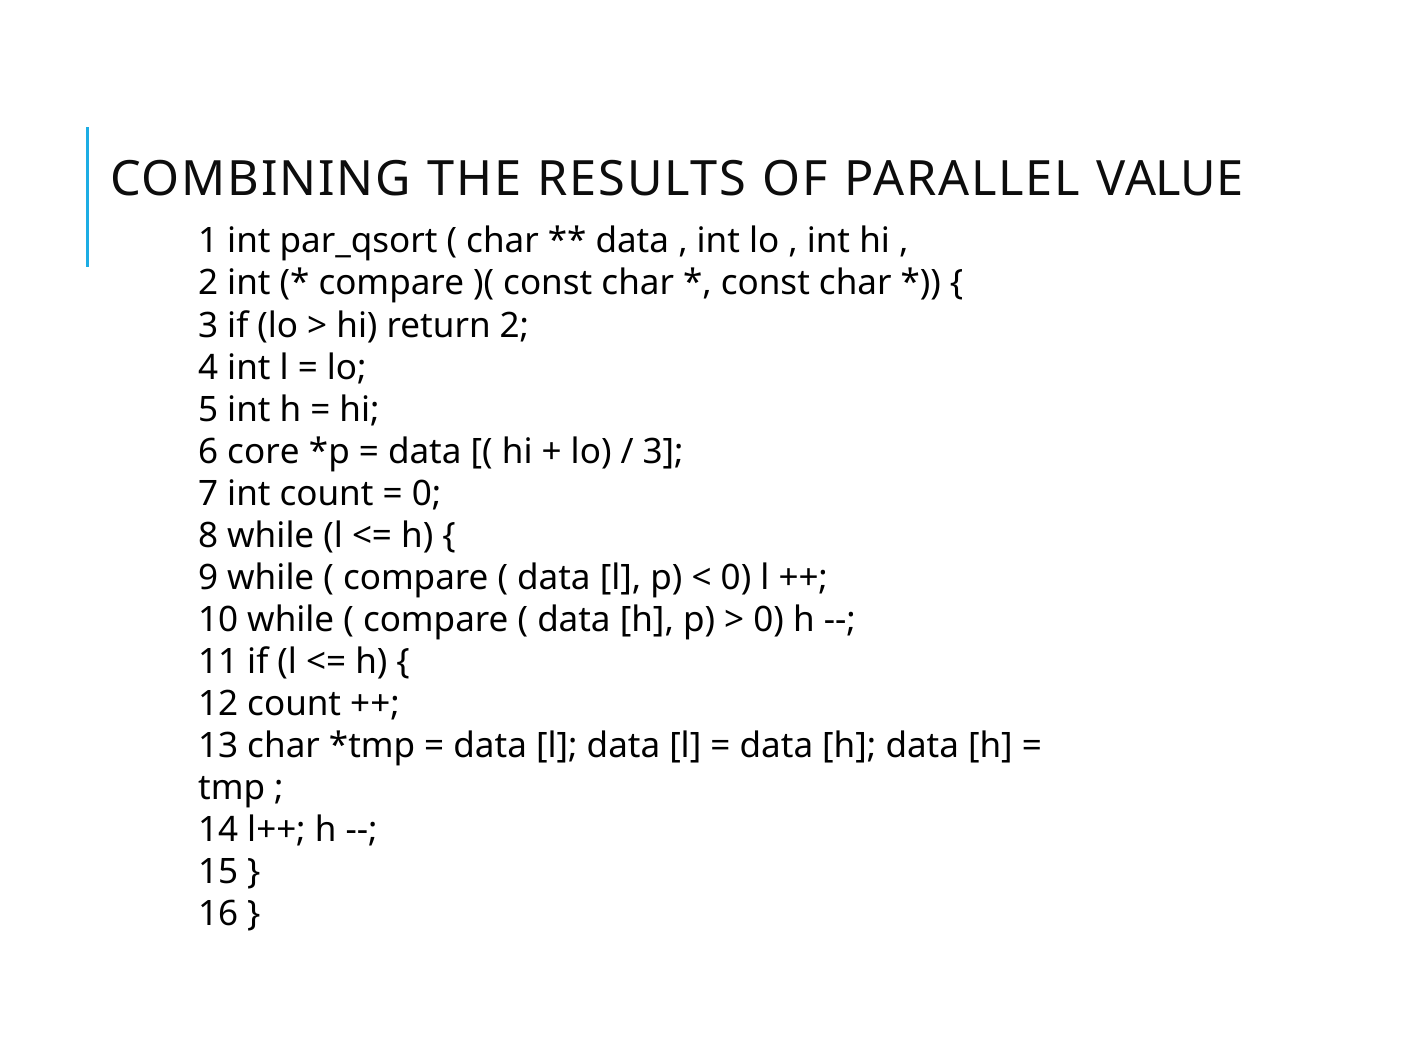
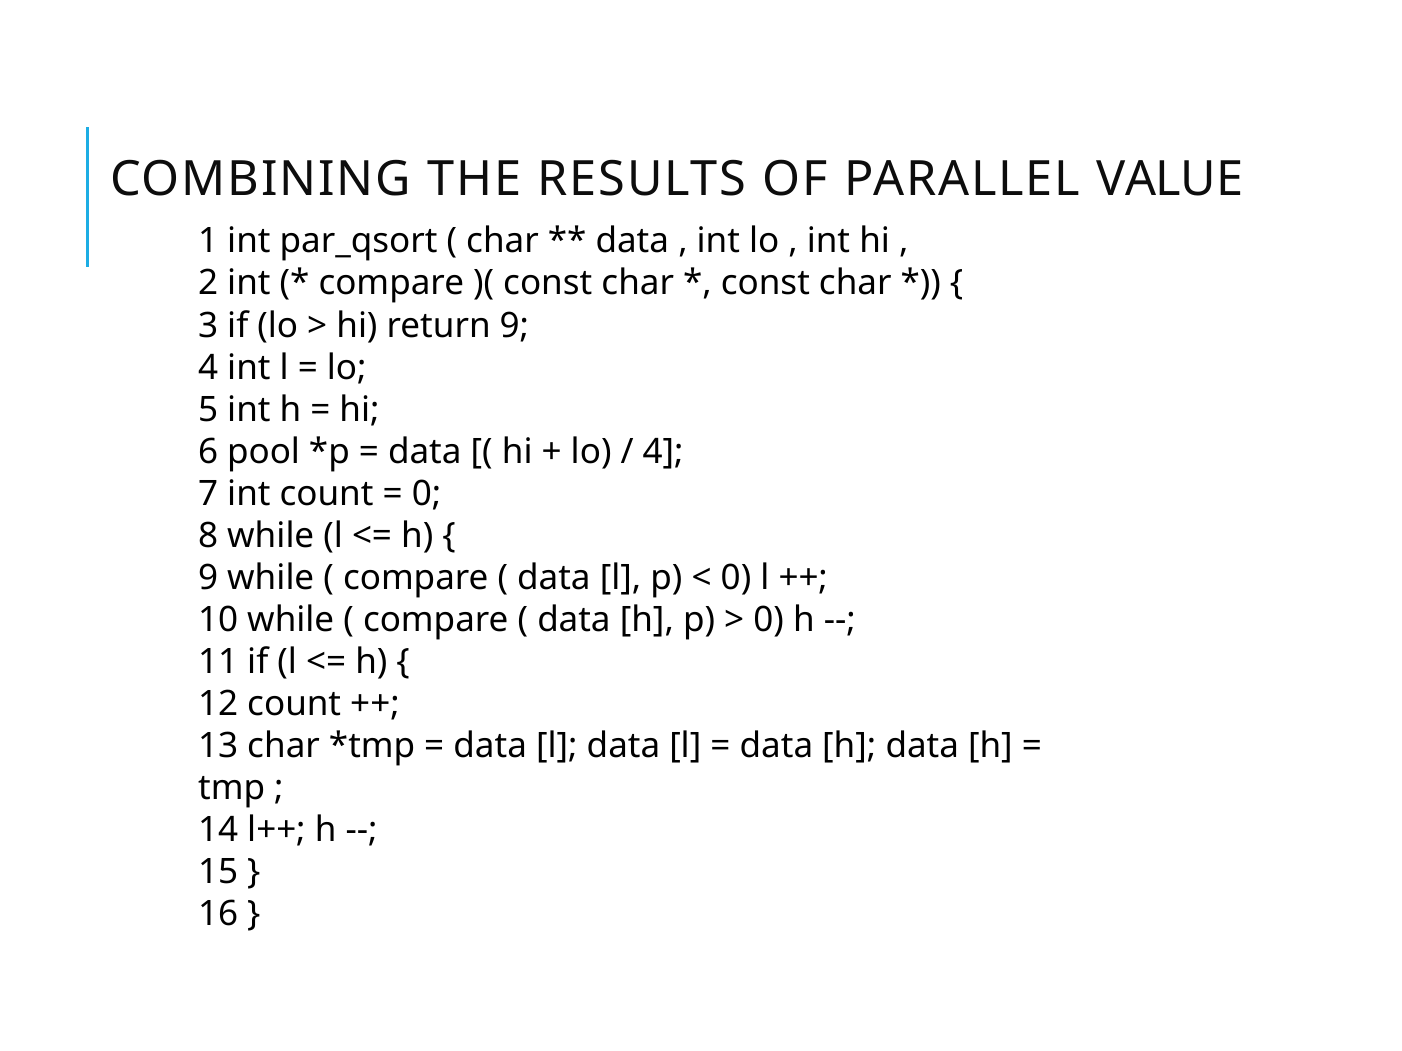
return 2: 2 -> 9
core: core -> pool
3 at (663, 452): 3 -> 4
